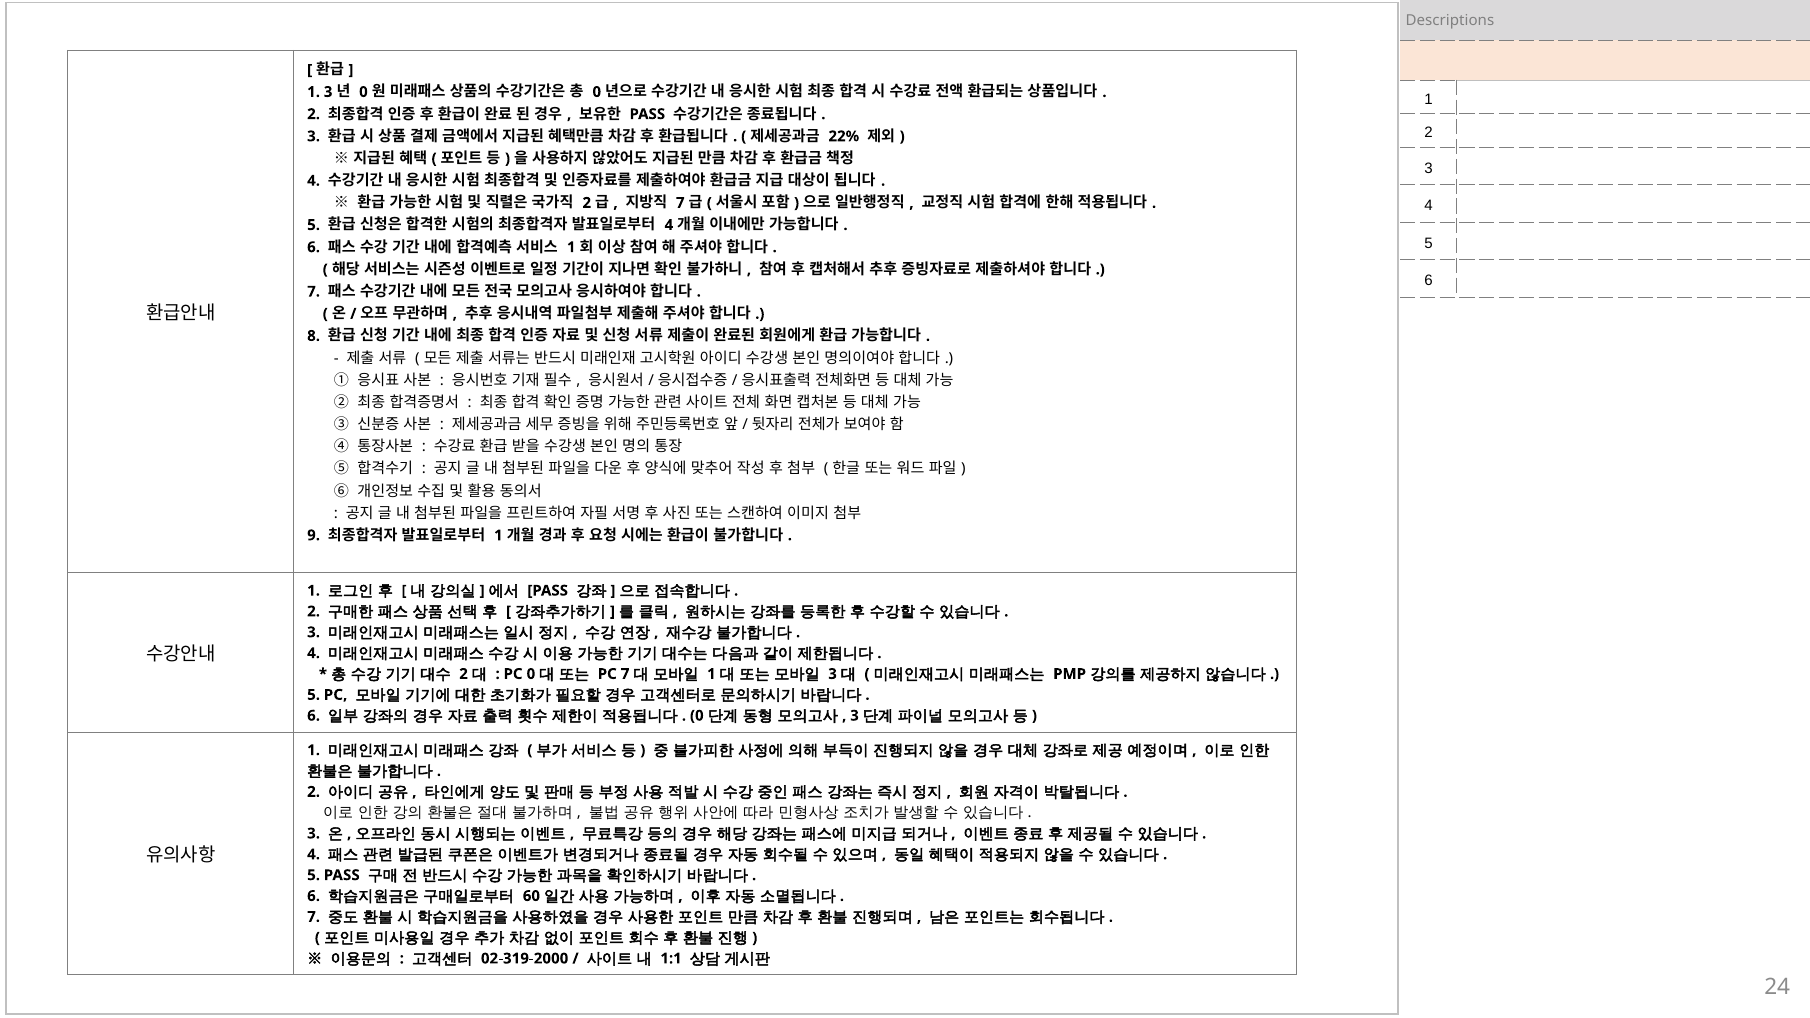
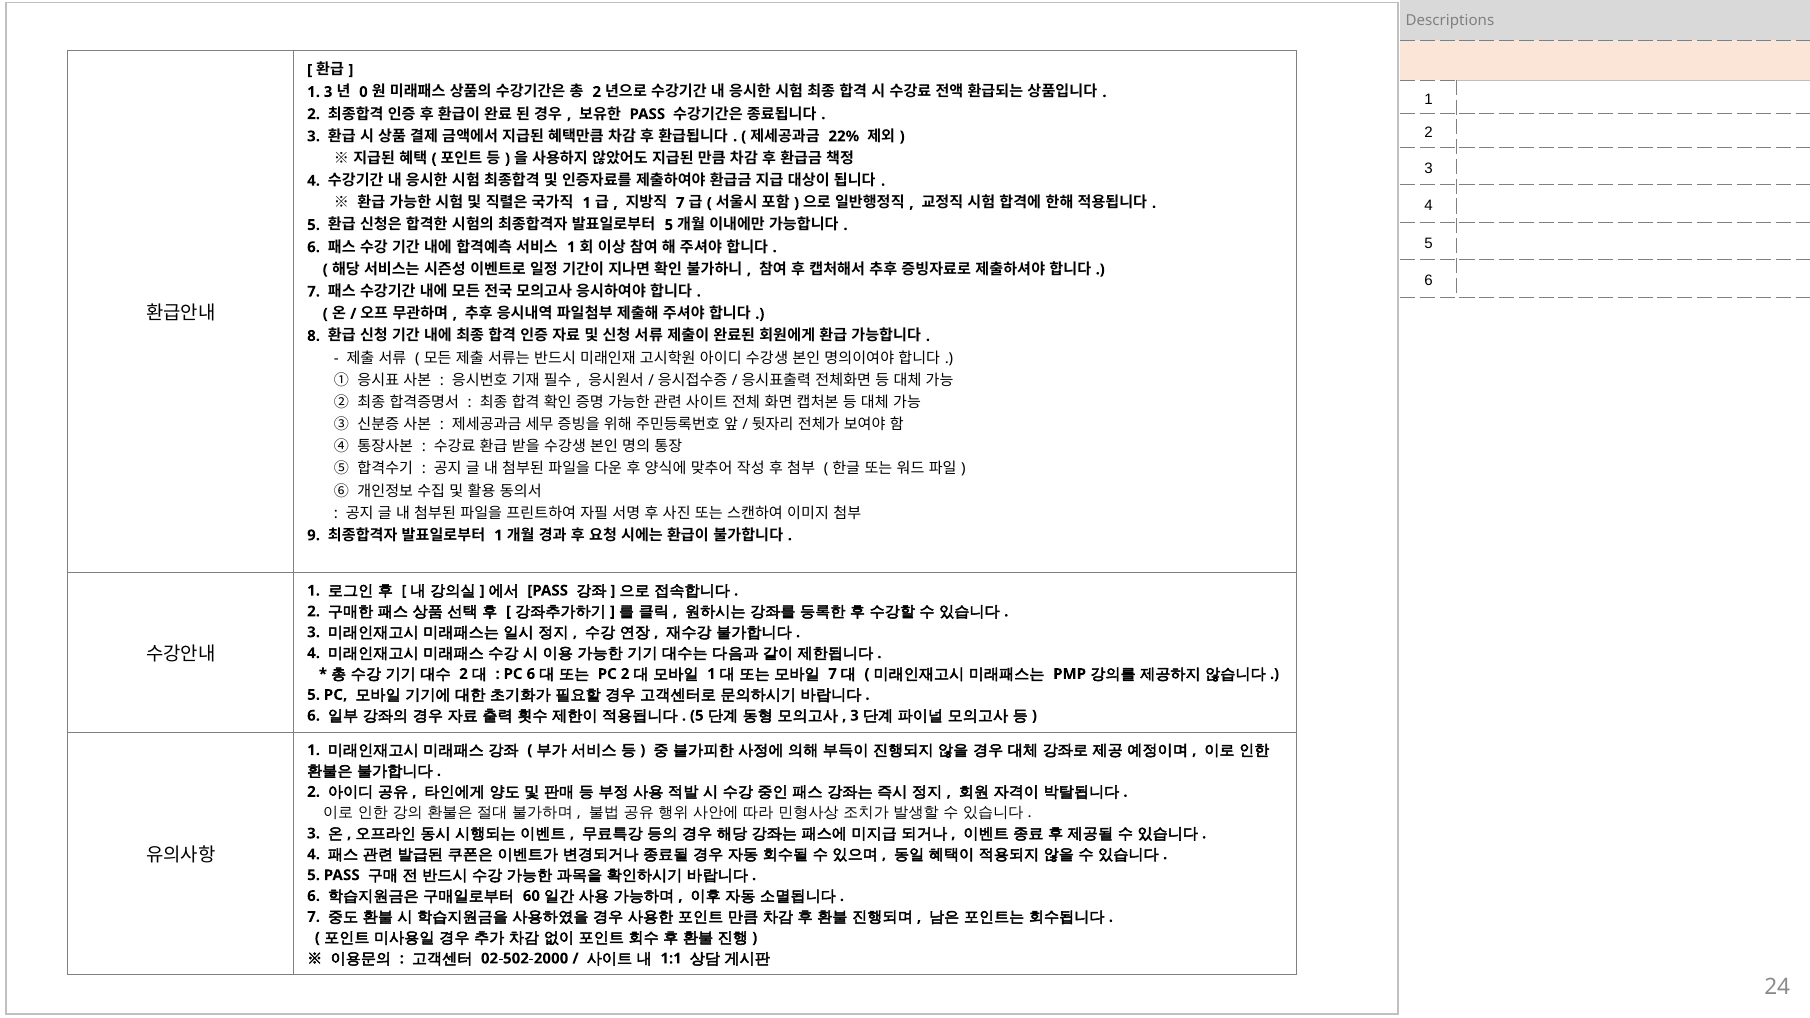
0 at (597, 92): 0 -> 2
2 at (587, 203): 2 -> 1
4 at (669, 225): 4 -> 5
PC 0: 0 -> 6
PC 7: 7 -> 2
3 at (833, 674): 3 -> 7
0 at (697, 716): 0 -> 5
02-319-2000: 02-319-2000 -> 02-502-2000
